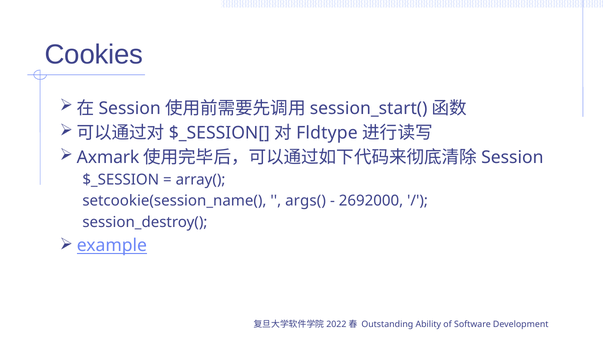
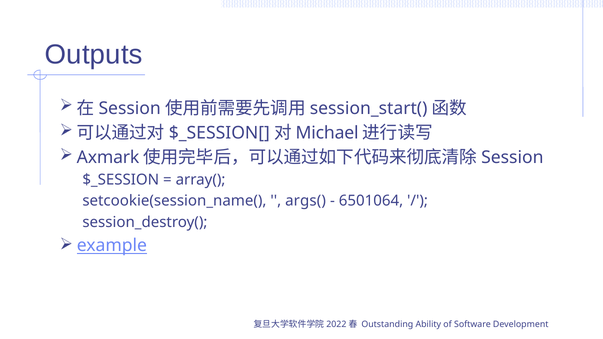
Cookies: Cookies -> Outputs
Fldtype: Fldtype -> Michael
2692000: 2692000 -> 6501064
